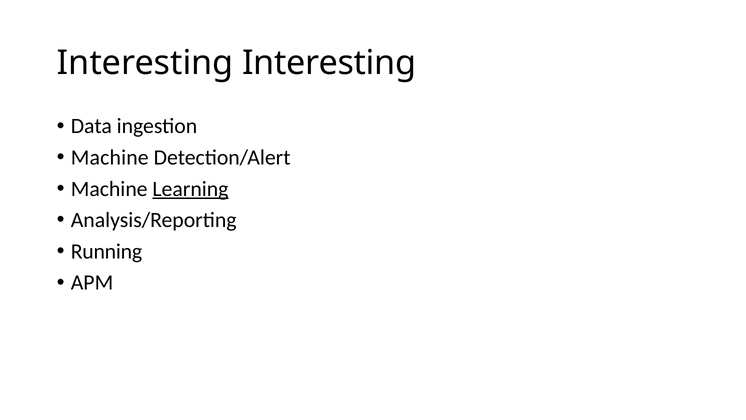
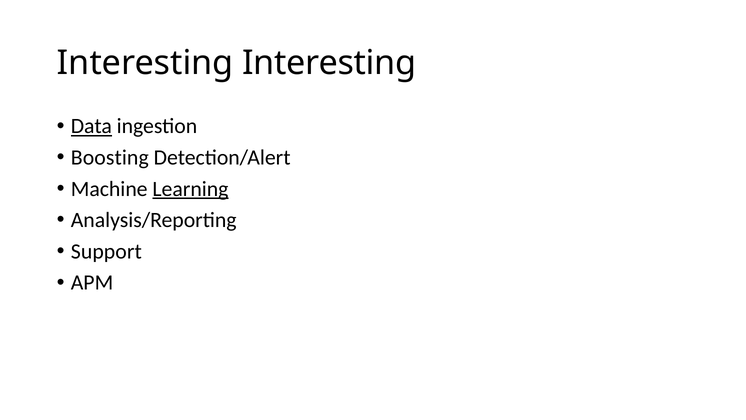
Data underline: none -> present
Machine at (110, 157): Machine -> Boosting
Running: Running -> Support
